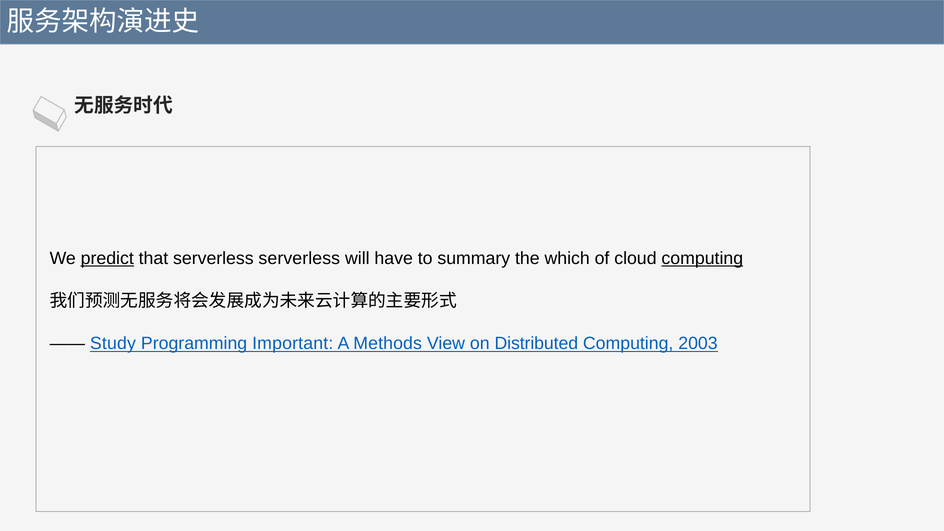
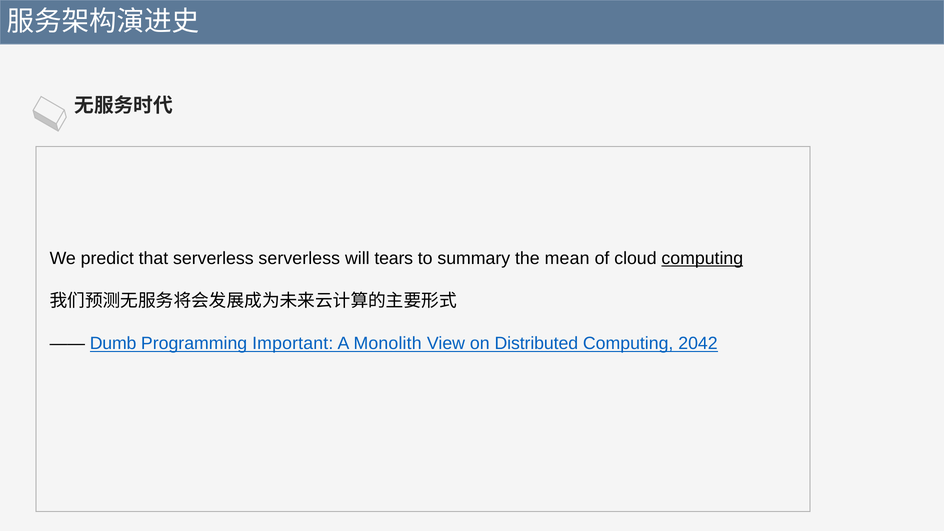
predict underline: present -> none
have: have -> tears
which: which -> mean
Study: Study -> Dumb
Methods: Methods -> Monolith
2003: 2003 -> 2042
